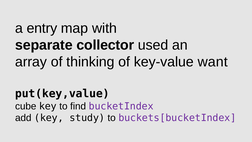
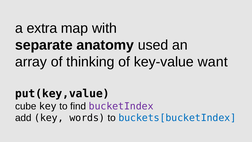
entry: entry -> extra
collector: collector -> anatomy
study: study -> words
buckets[bucketIndex colour: purple -> blue
